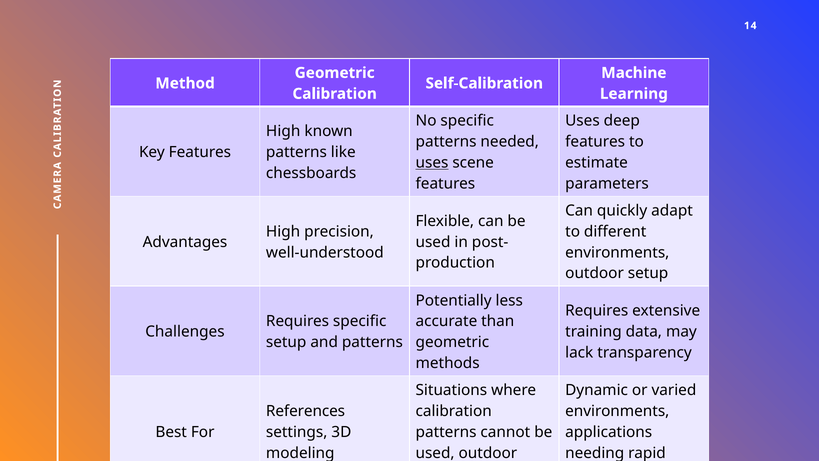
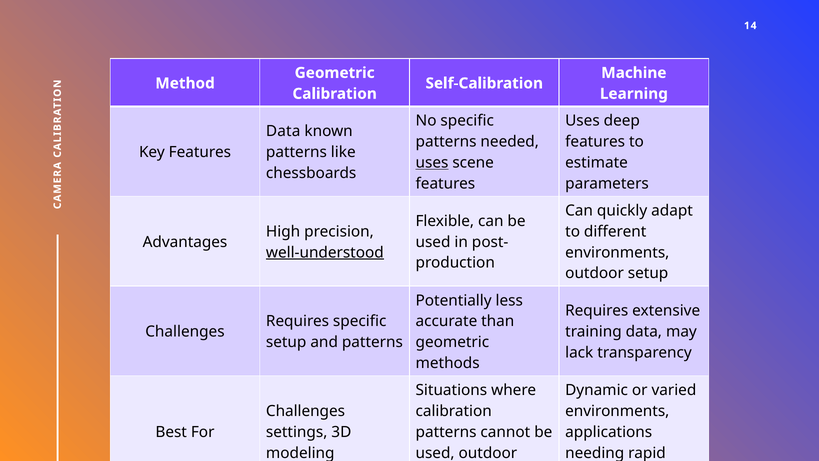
High at (283, 131): High -> Data
well-understood underline: none -> present
References at (306, 411): References -> Challenges
